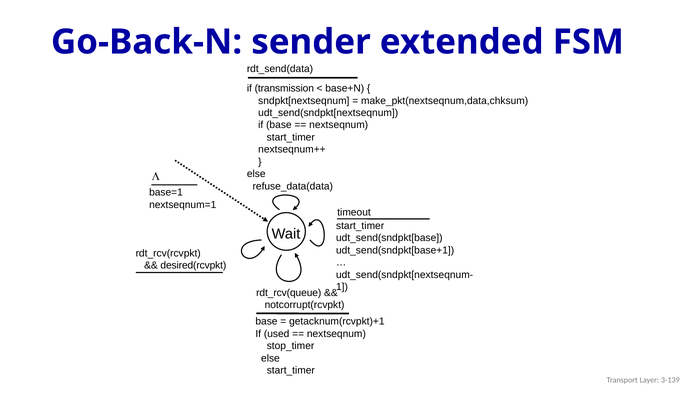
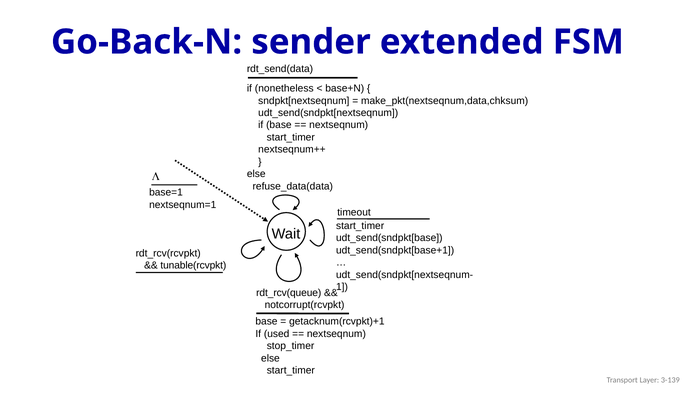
transmission: transmission -> nonetheless
desired(rcvpkt: desired(rcvpkt -> tunable(rcvpkt
